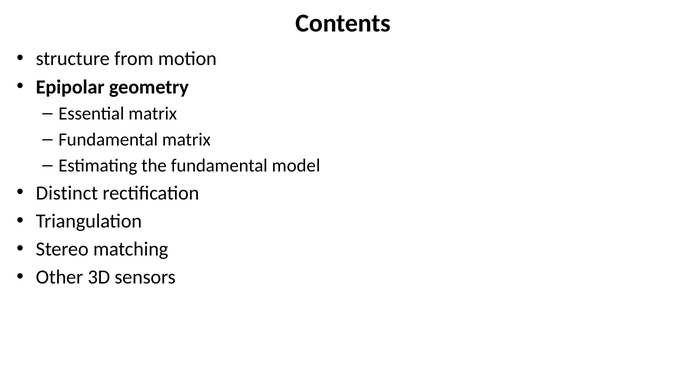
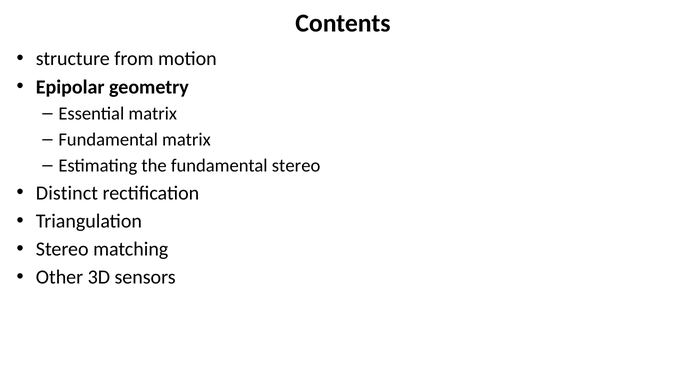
fundamental model: model -> stereo
